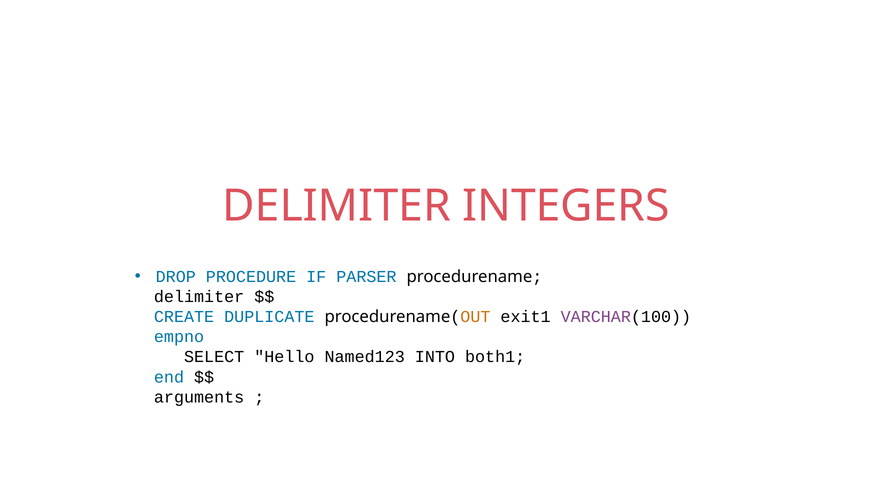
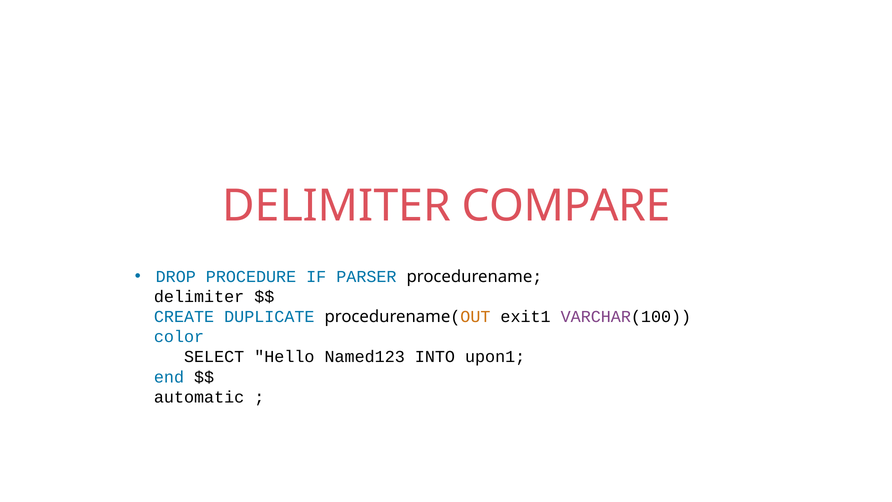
INTEGERS: INTEGERS -> COMPARE
empno: empno -> color
both1: both1 -> upon1
arguments: arguments -> automatic
